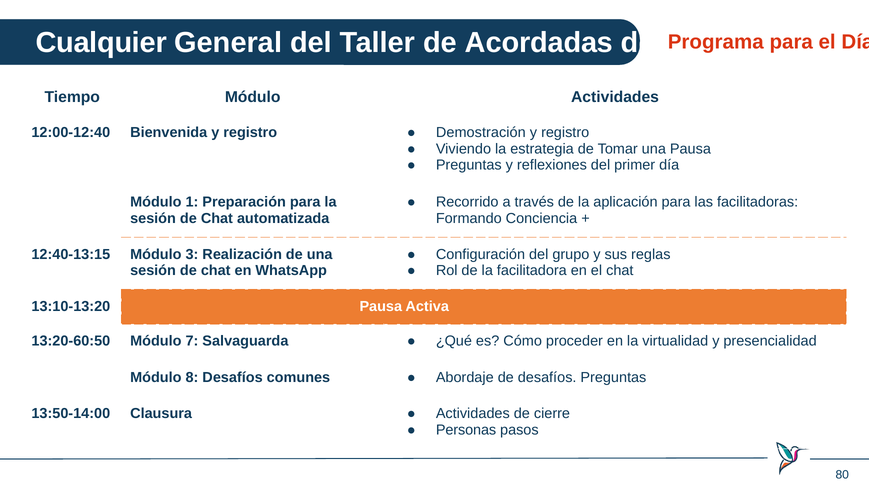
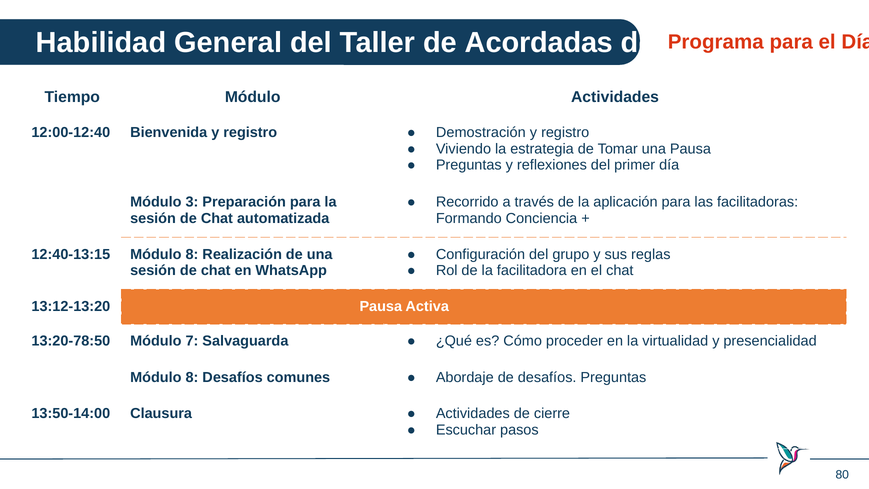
Cualquier: Cualquier -> Habilidad
1: 1 -> 3
12:40-13:15 Módulo 3: 3 -> 8
13:10-13:20: 13:10-13:20 -> 13:12-13:20
13:20-60:50: 13:20-60:50 -> 13:20-78:50
Personas: Personas -> Escuchar
